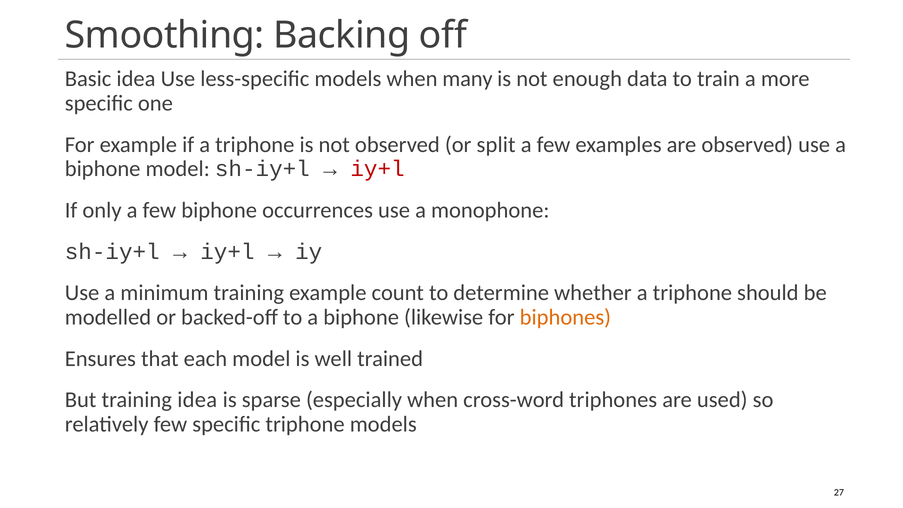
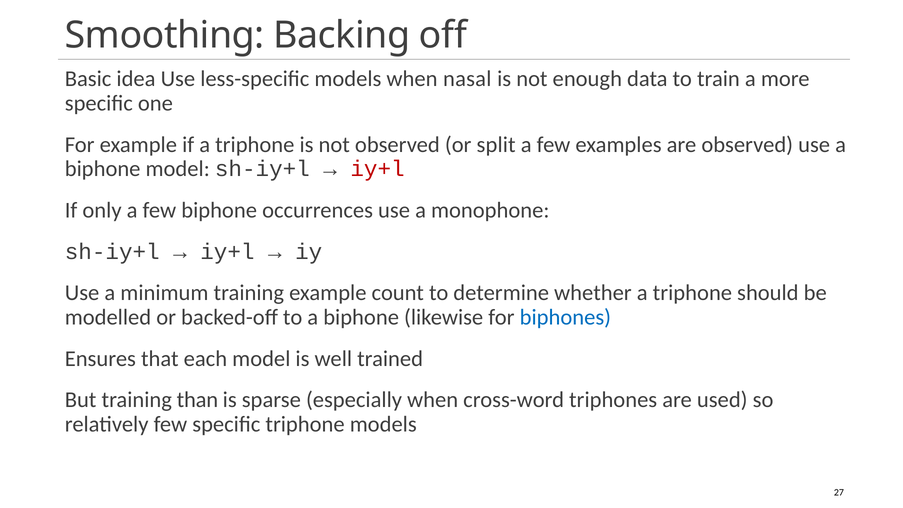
many: many -> nasal
biphones colour: orange -> blue
training idea: idea -> than
